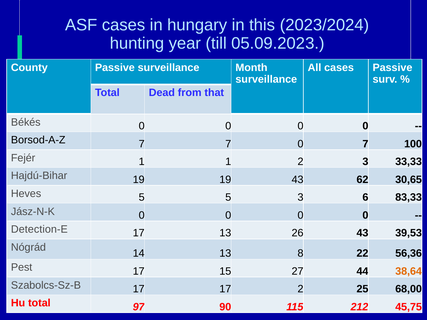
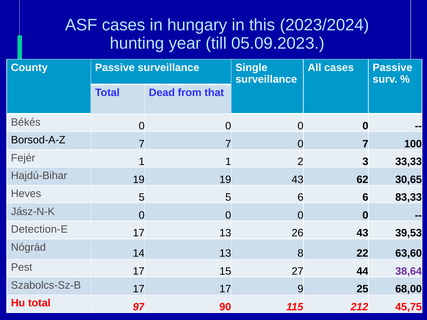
Month: Month -> Single
5 3: 3 -> 6
56,36: 56,36 -> 63,60
38,64 colour: orange -> purple
17 2: 2 -> 9
